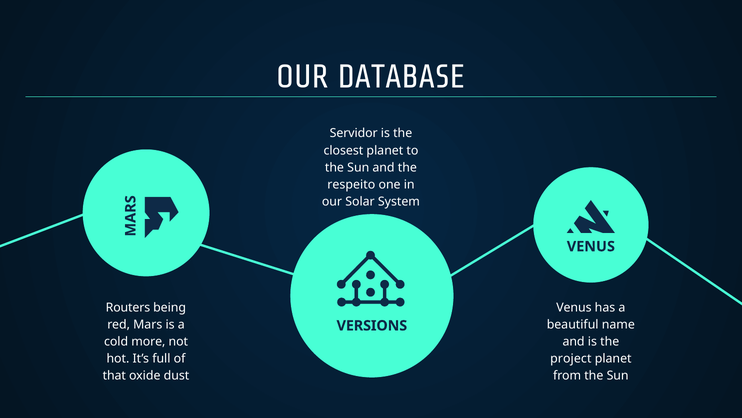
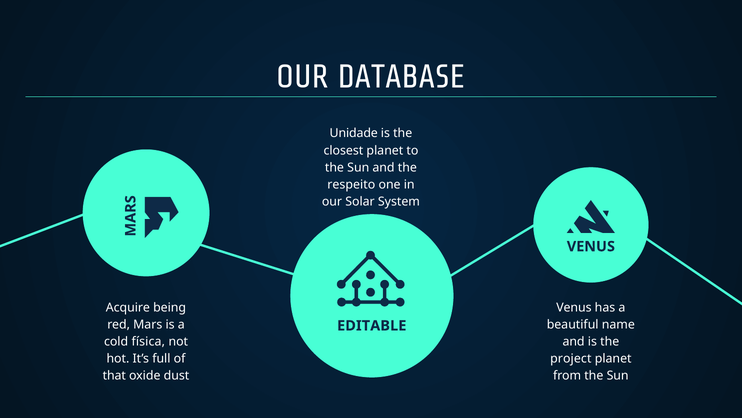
Servidor: Servidor -> Unidade
Routers: Routers -> Acquire
VERSIONS: VERSIONS -> EDITABLE
more: more -> física
